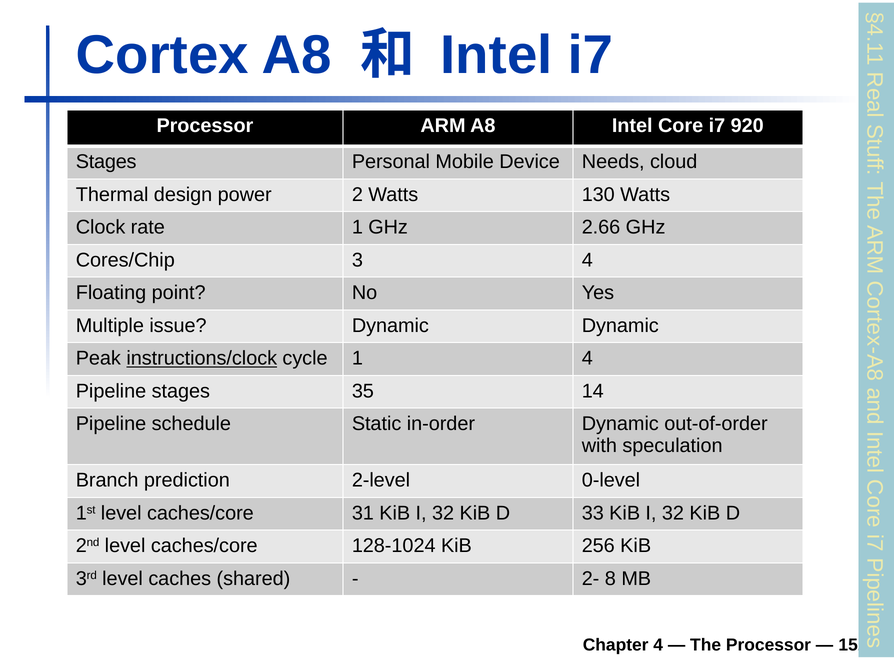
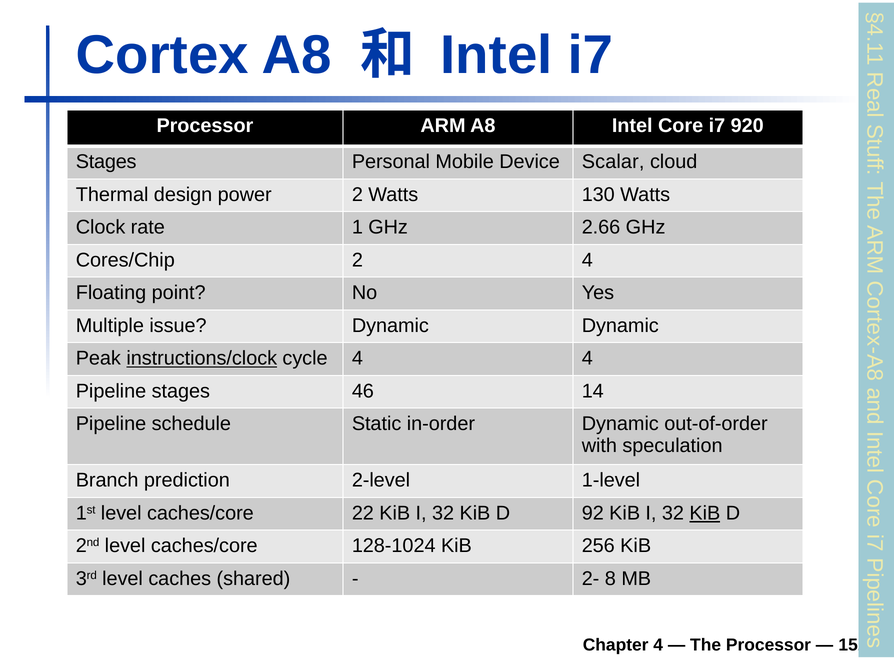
Needs: Needs -> Scalar
Cores/Chip 3: 3 -> 2
cycle 1: 1 -> 4
35: 35 -> 46
0-level: 0-level -> 1-level
31: 31 -> 22
33: 33 -> 92
KiB at (705, 514) underline: none -> present
